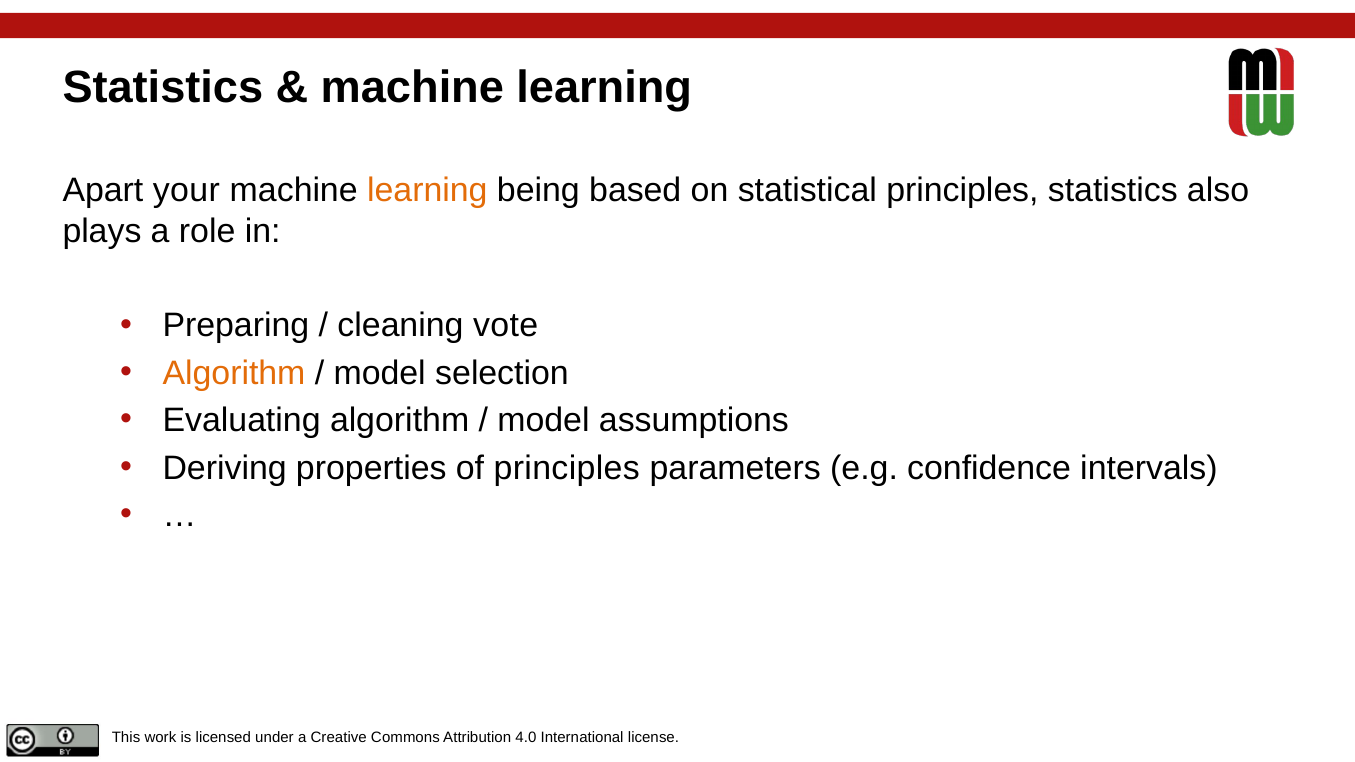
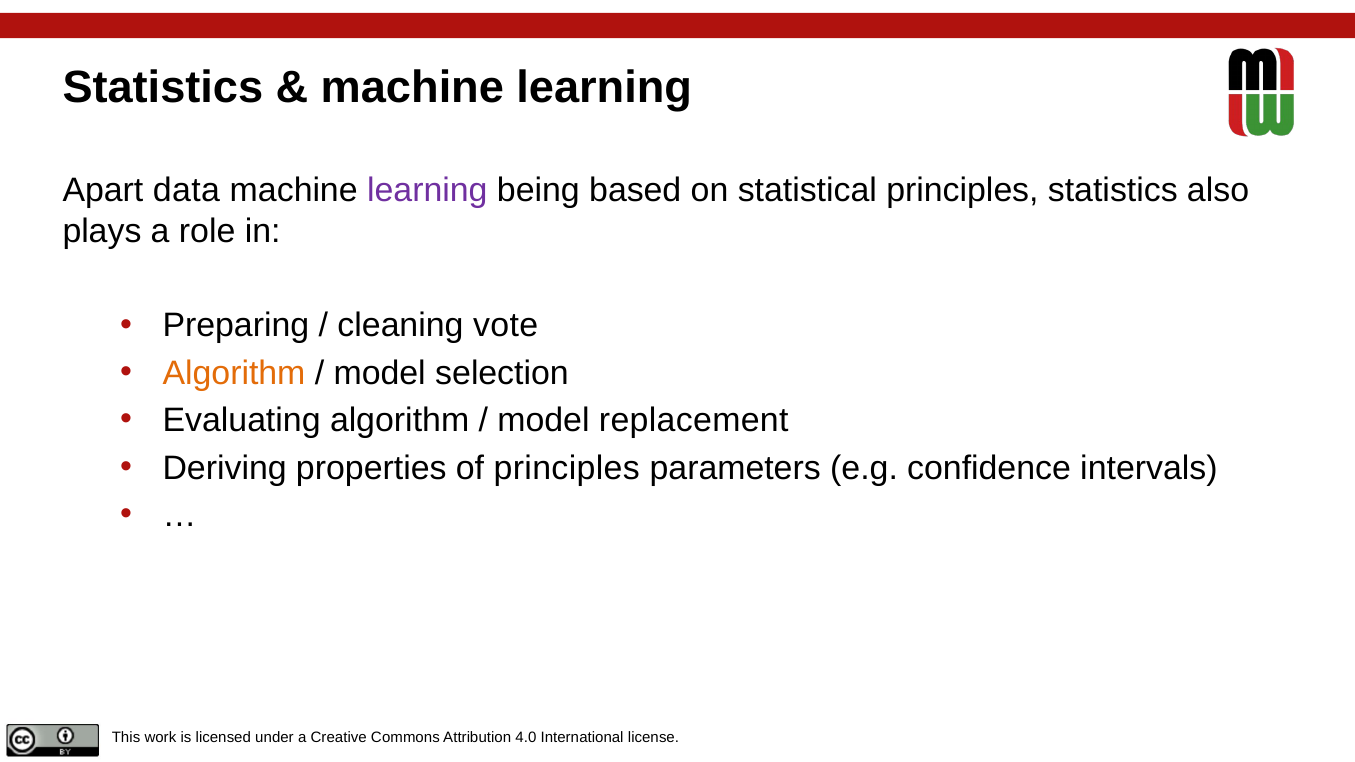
your: your -> data
learning at (427, 190) colour: orange -> purple
assumptions: assumptions -> replacement
